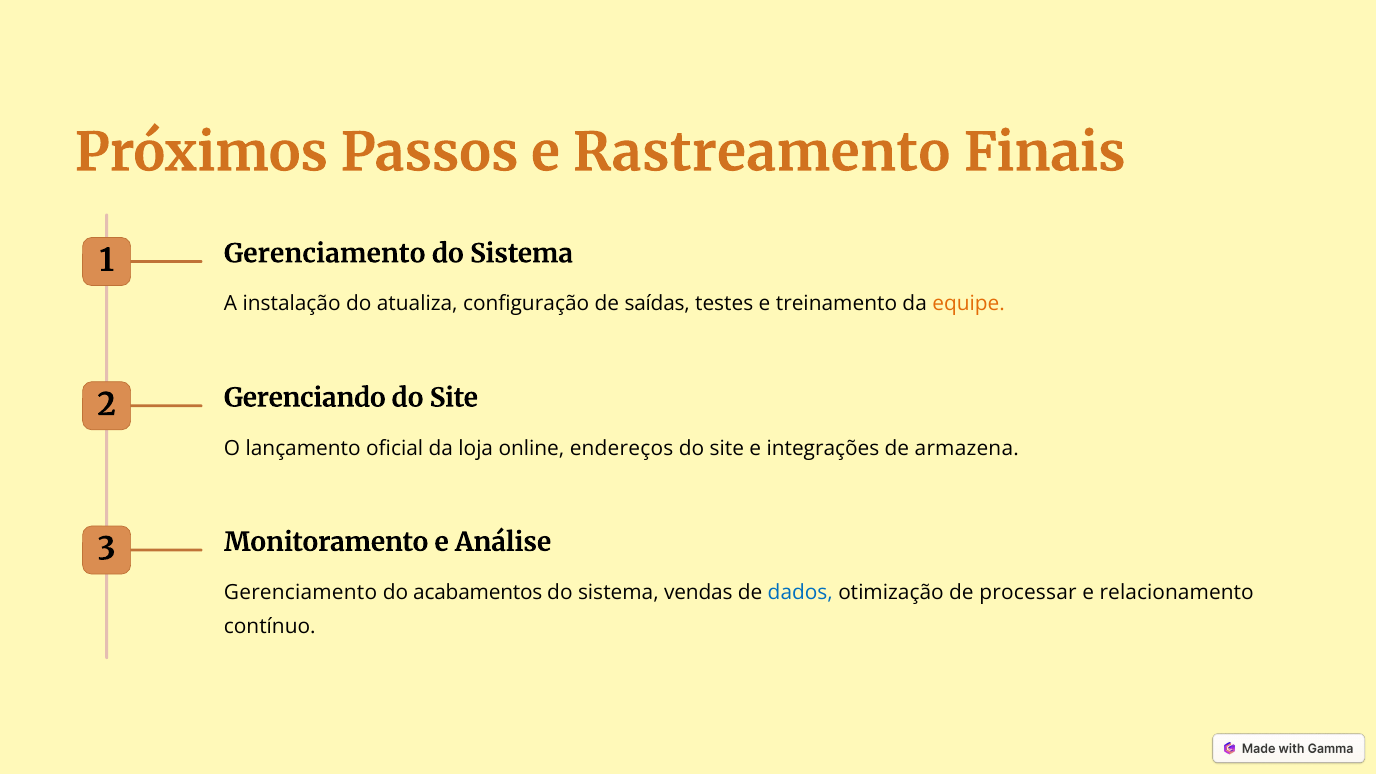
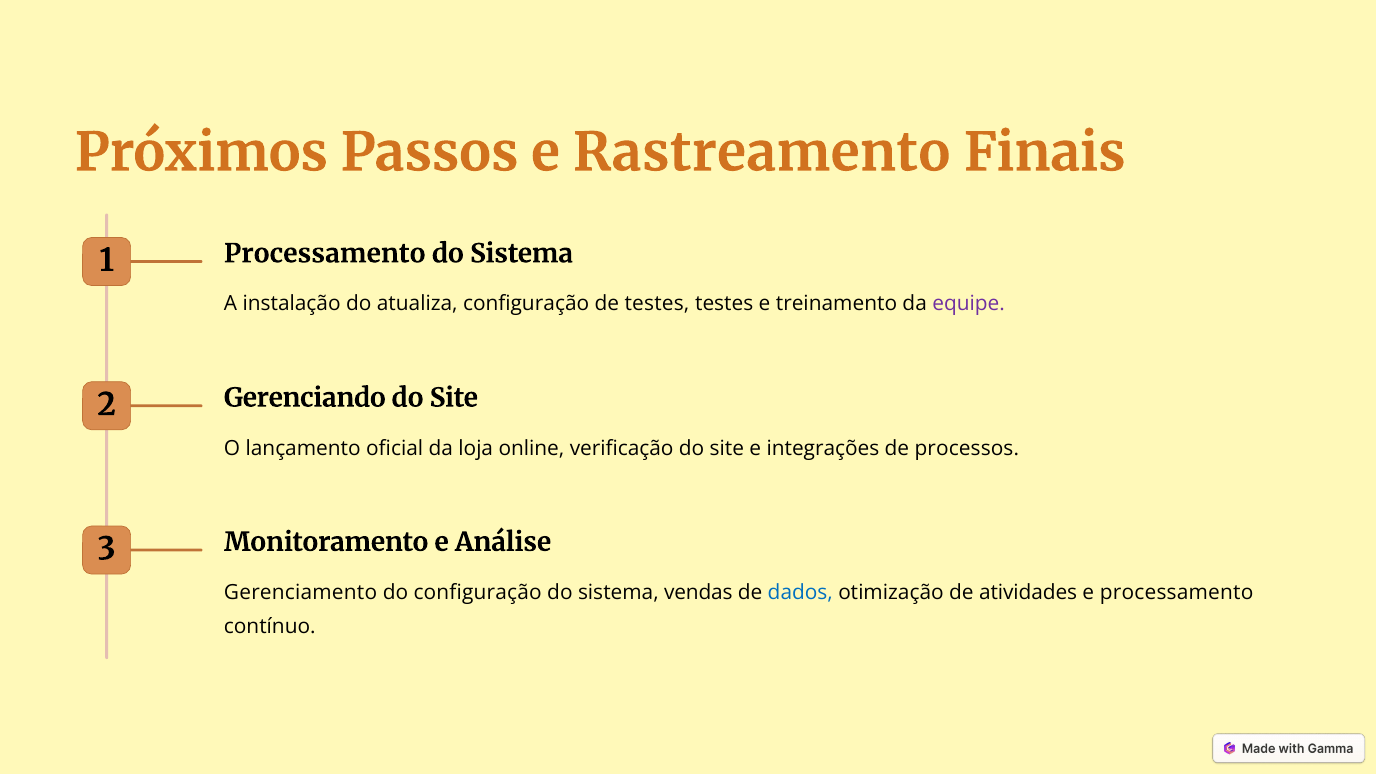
1 Gerenciamento: Gerenciamento -> Processamento
de saídas: saídas -> testes
equipe colour: orange -> purple
endereços: endereços -> verificação
armazena: armazena -> processos
do acabamentos: acabamentos -> configuração
processar: processar -> atividades
e relacionamento: relacionamento -> processamento
